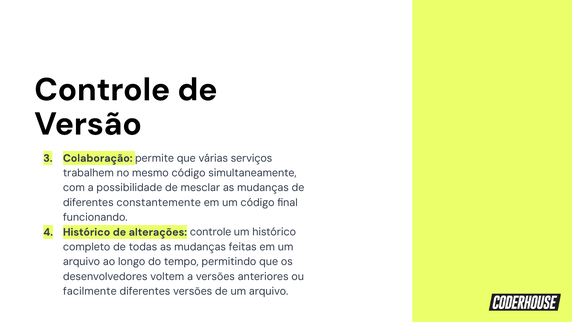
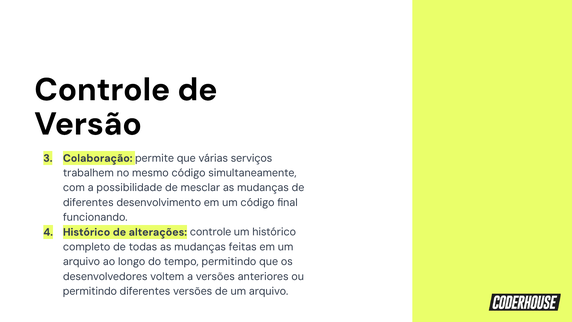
constantemente: constantemente -> desenvolvimento
facilmente at (90, 291): facilmente -> permitindo
